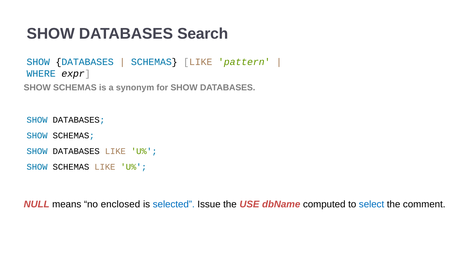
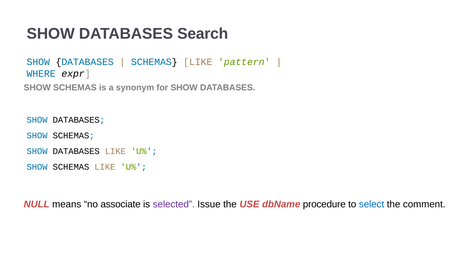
enclosed: enclosed -> associate
selected colour: blue -> purple
computed: computed -> procedure
